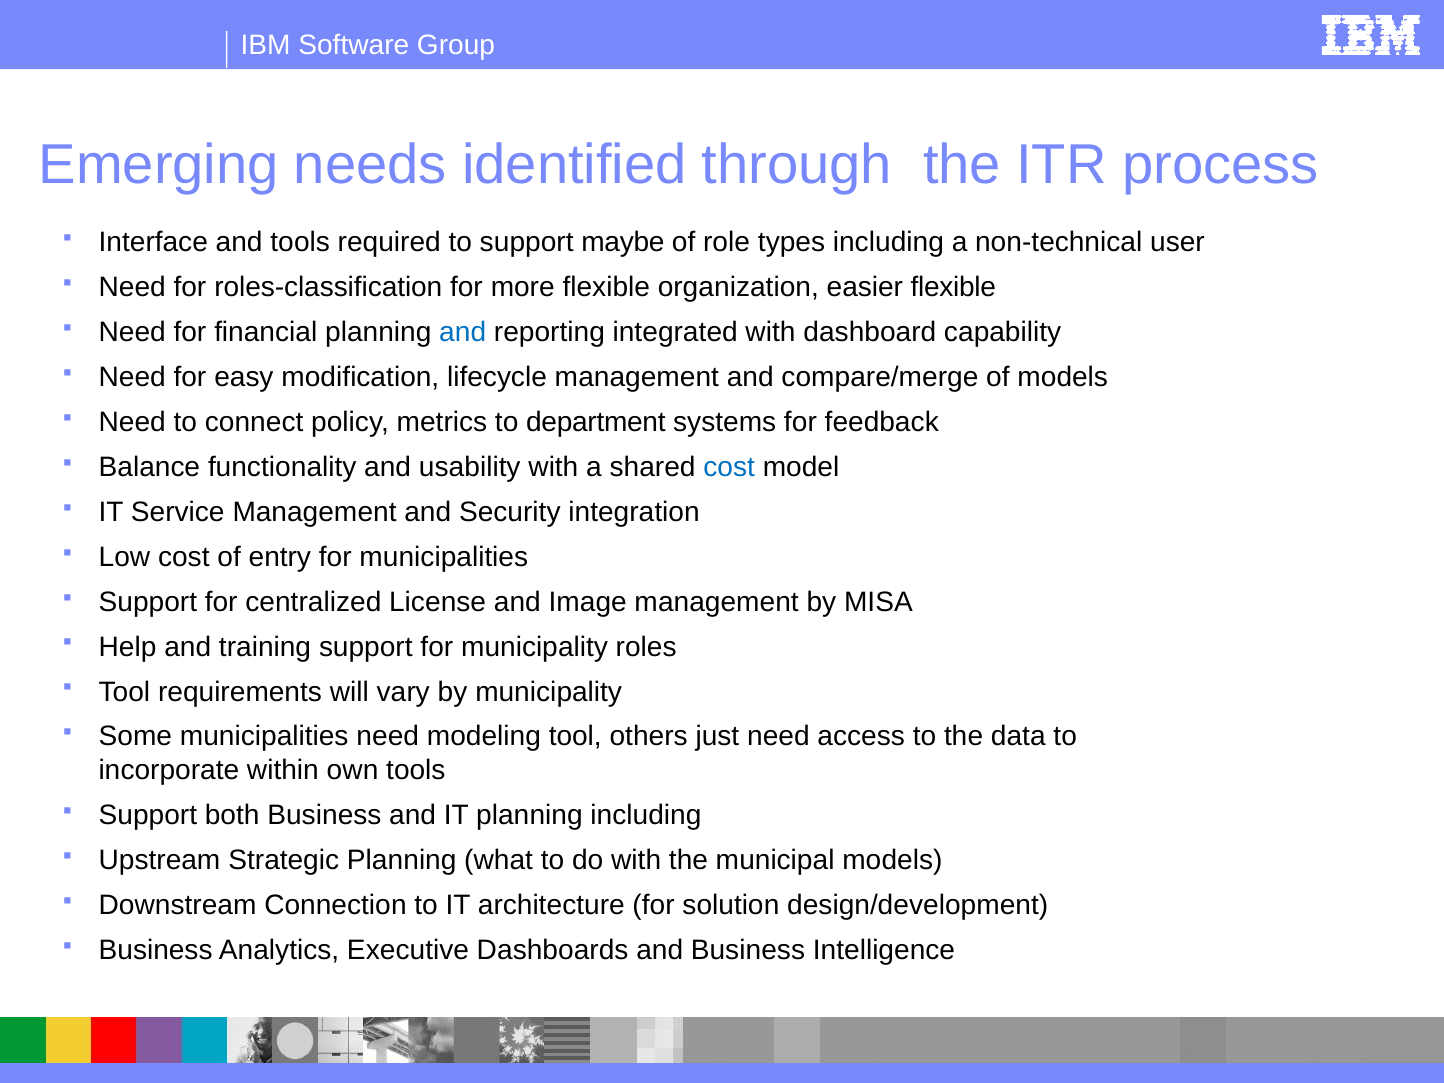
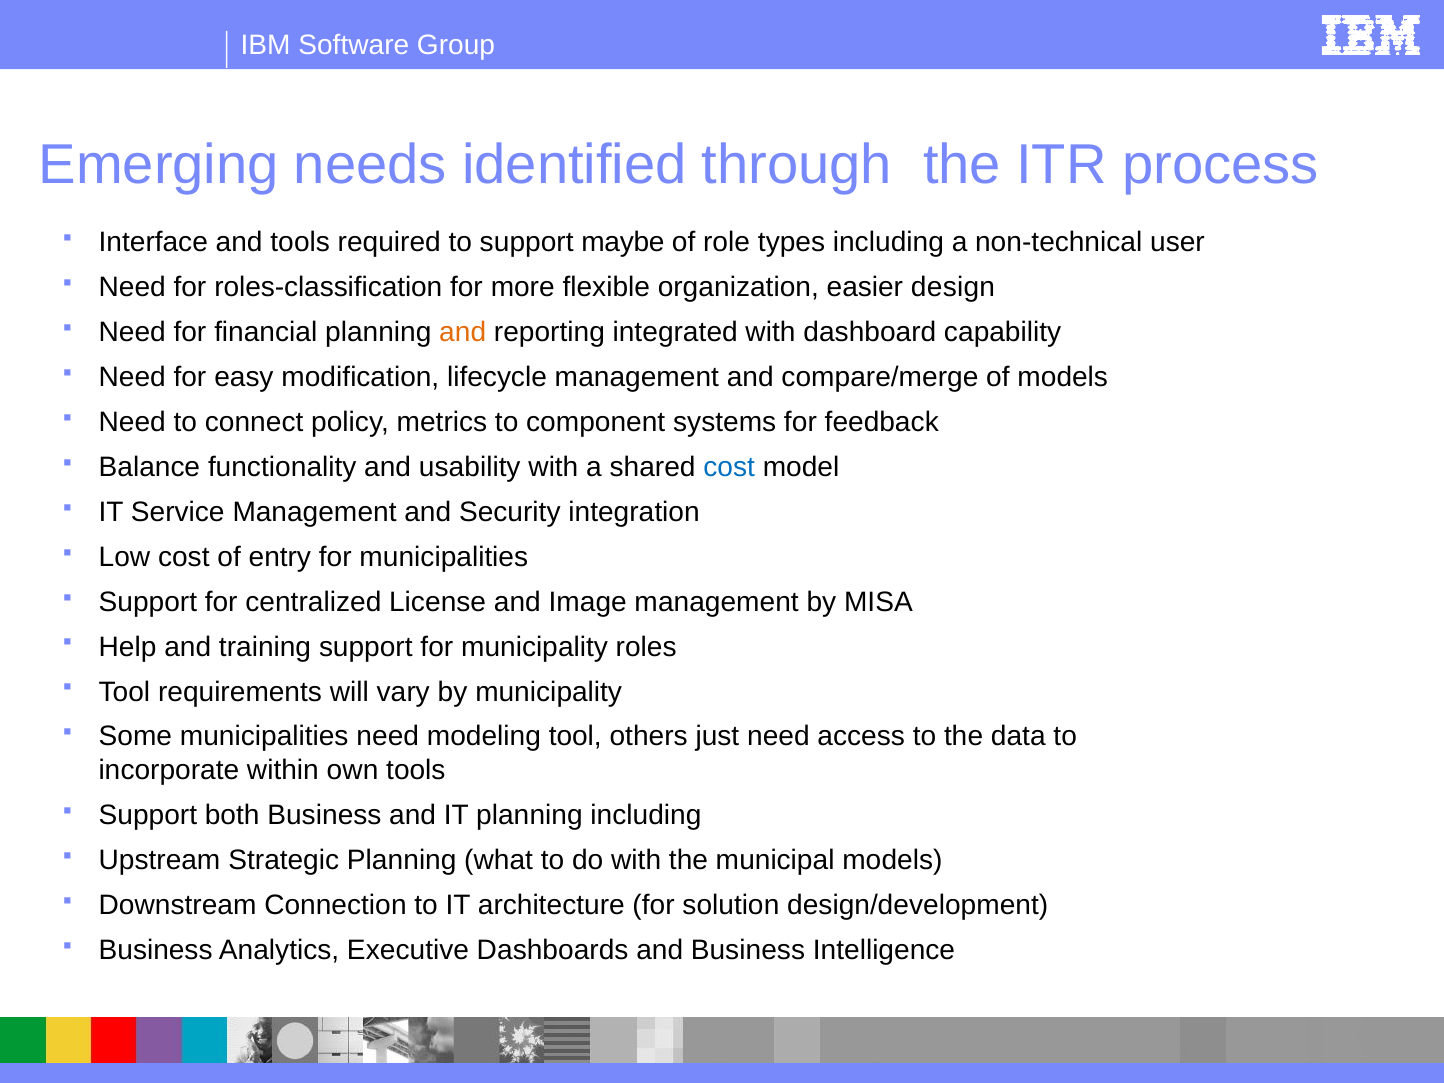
easier flexible: flexible -> design
and at (463, 332) colour: blue -> orange
department: department -> component
